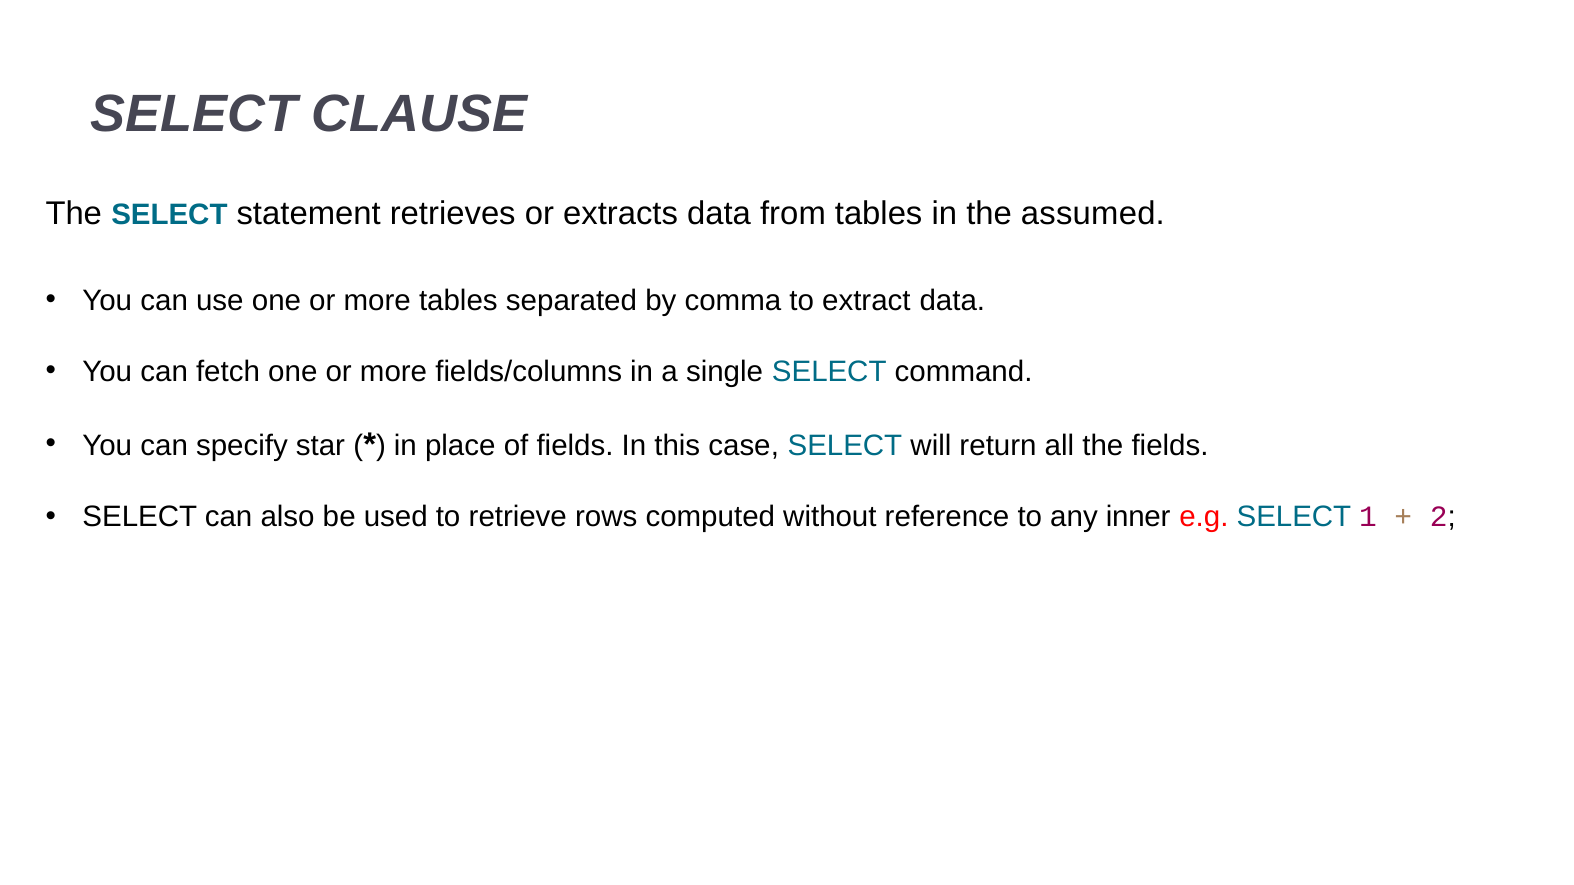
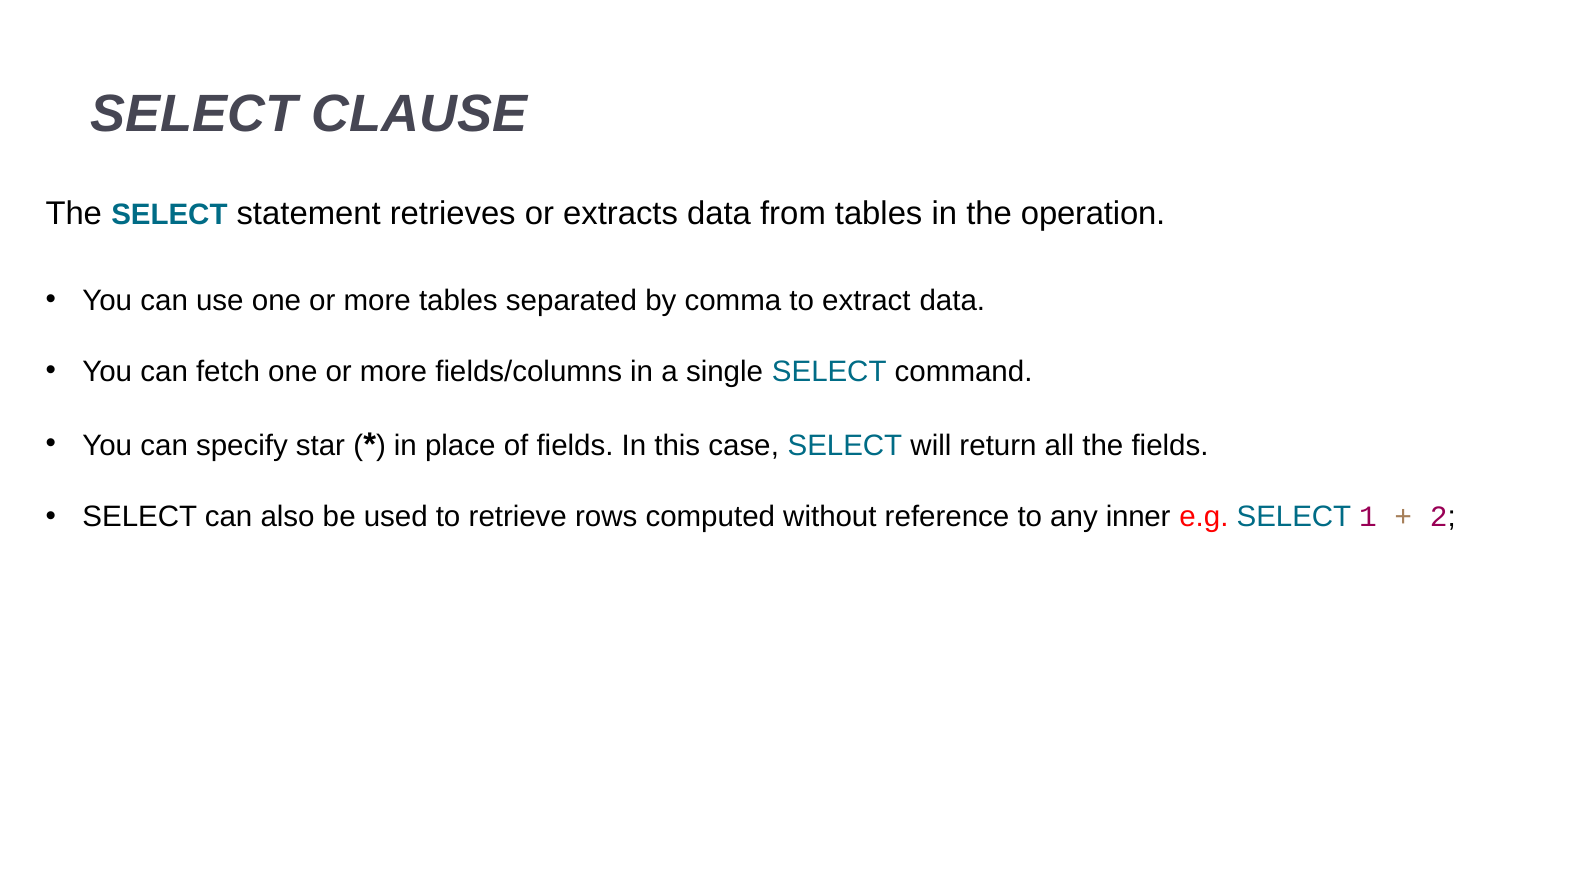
assumed: assumed -> operation
